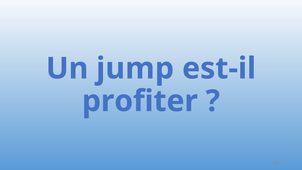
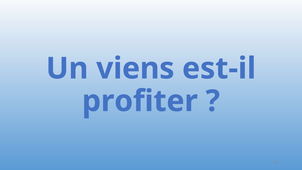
jump: jump -> viens
